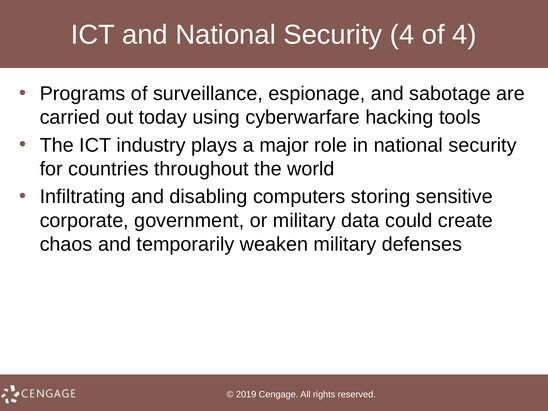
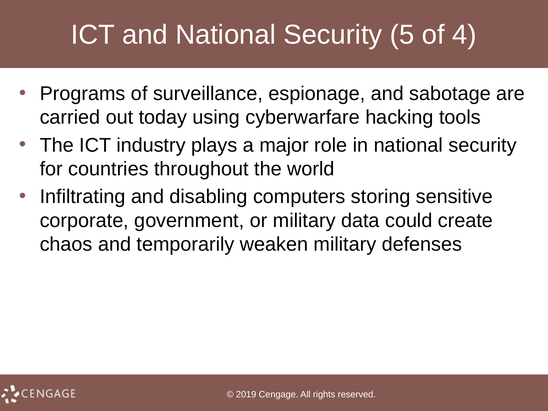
Security 4: 4 -> 5
